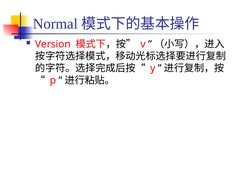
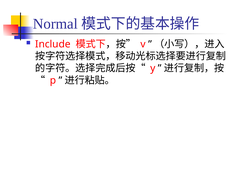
Version: Version -> Include
